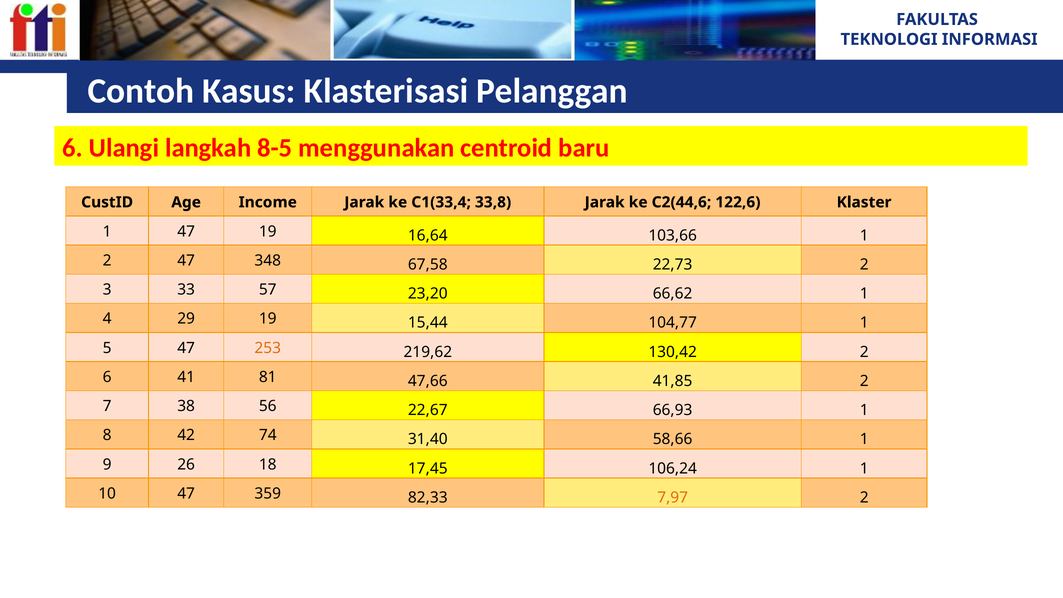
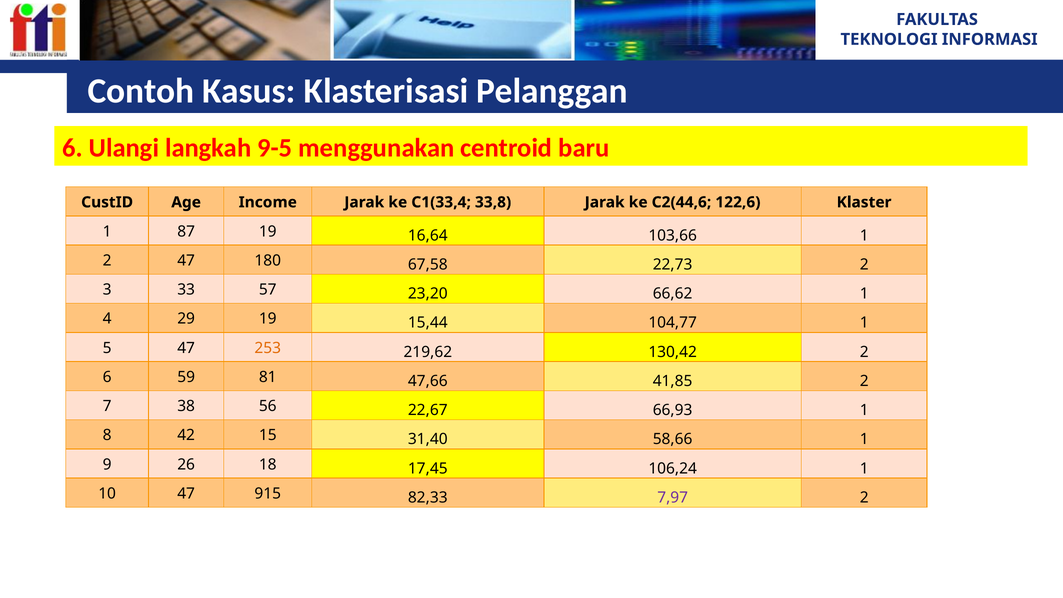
8-5: 8-5 -> 9-5
1 47: 47 -> 87
348: 348 -> 180
41: 41 -> 59
74: 74 -> 15
359: 359 -> 915
7,97 colour: orange -> purple
